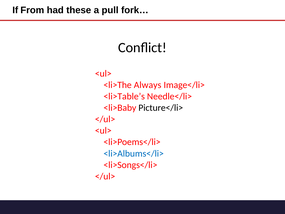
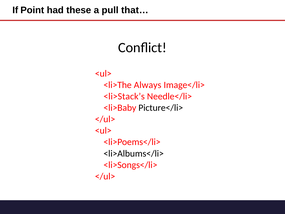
From: From -> Point
fork…: fork… -> that…
<li>Table’s: <li>Table’s -> <li>Stack’s
<li>Albums</li> colour: blue -> black
